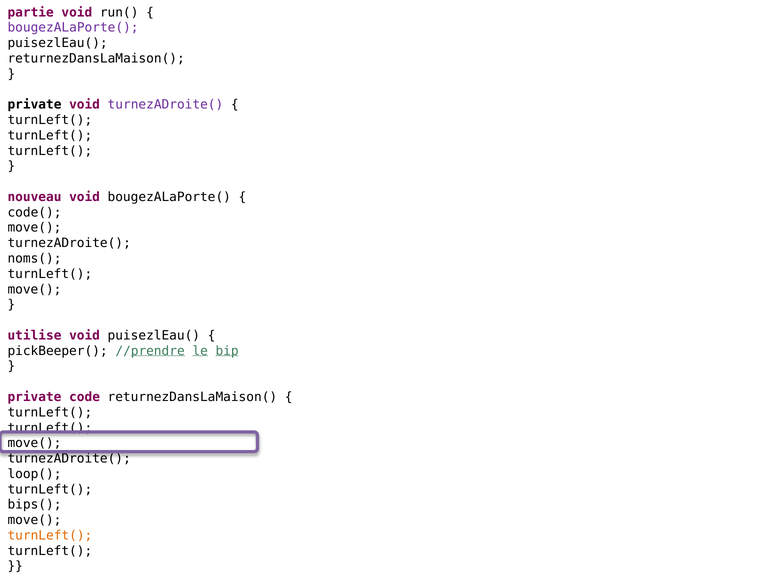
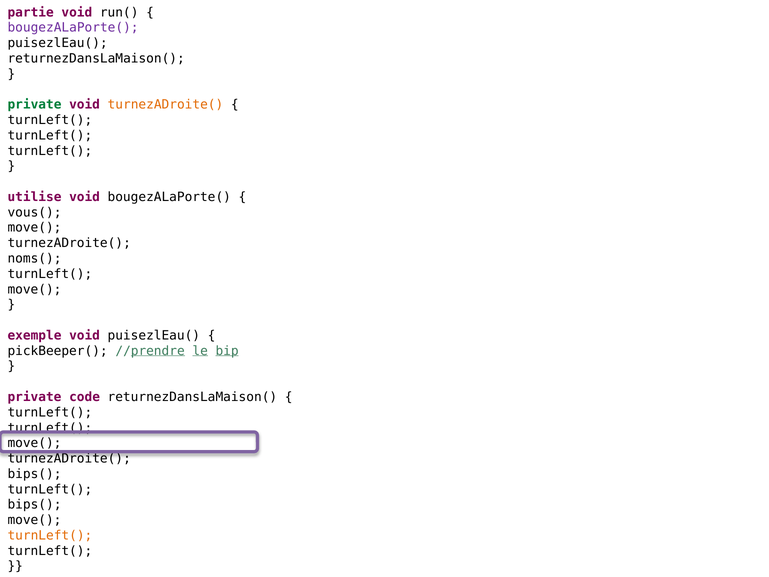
private at (35, 105) colour: black -> green
turnezADroite( at (165, 105) colour: purple -> orange
nouveau: nouveau -> utilise
code(: code( -> vous(
utilise: utilise -> exemple
loop( at (35, 474): loop( -> bips(
